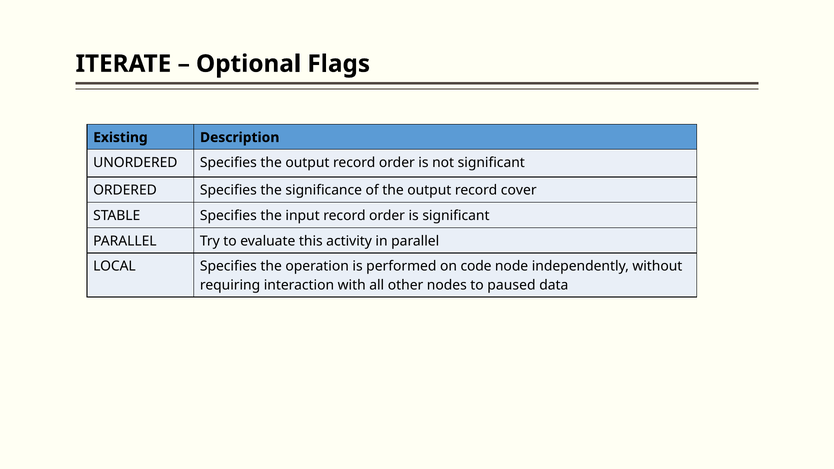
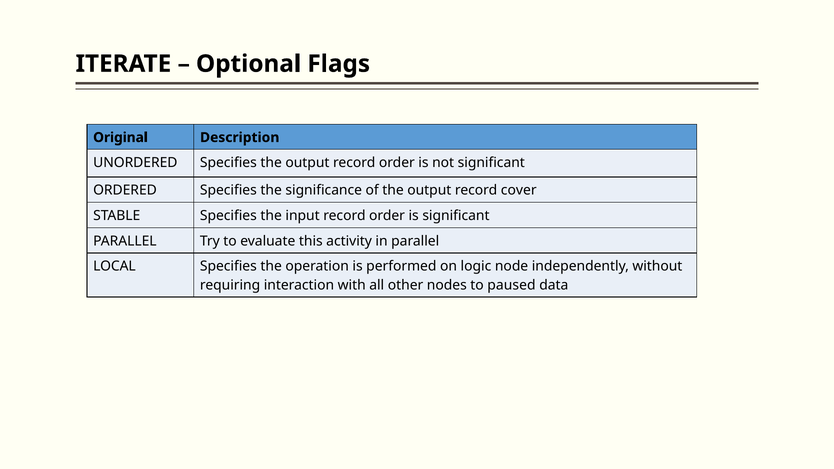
Existing: Existing -> Original
code: code -> logic
